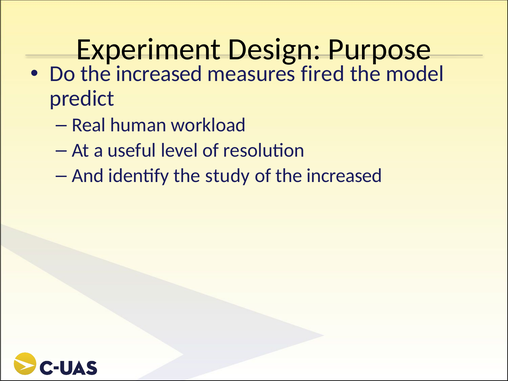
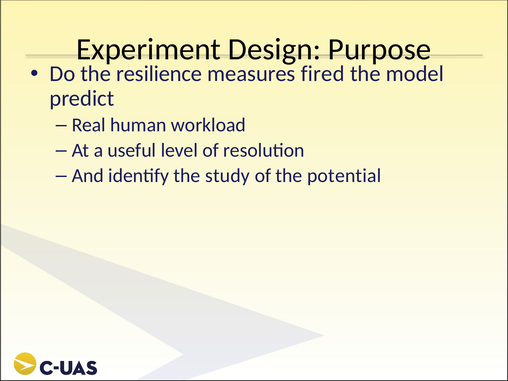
Do the increased: increased -> resilience
of the increased: increased -> potential
